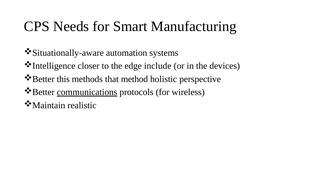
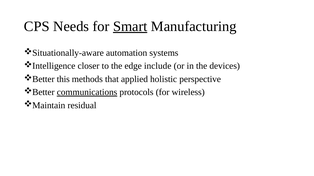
Smart underline: none -> present
method: method -> applied
realistic: realistic -> residual
